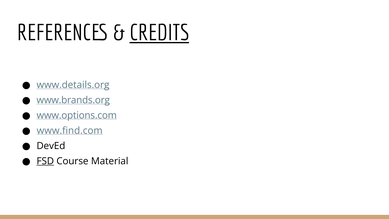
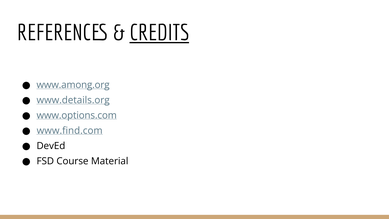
www.details.org: www.details.org -> www.among.org
www.brands.org: www.brands.org -> www.details.org
FSD underline: present -> none
